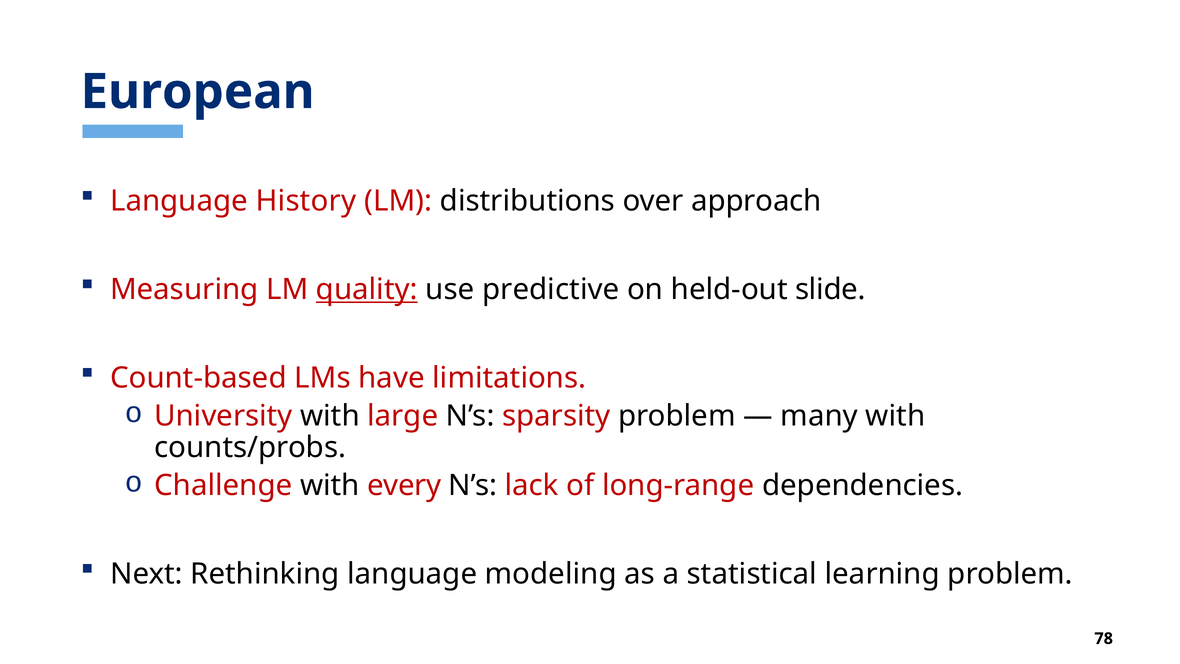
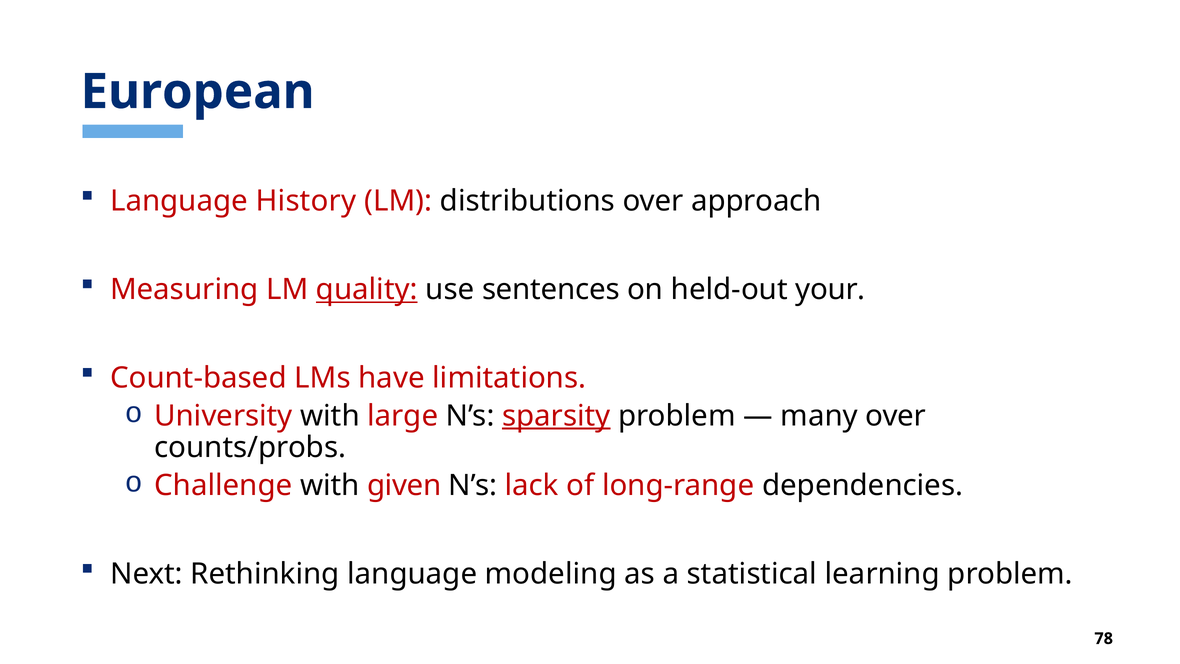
predictive: predictive -> sentences
slide: slide -> your
sparsity underline: none -> present
many with: with -> over
every: every -> given
